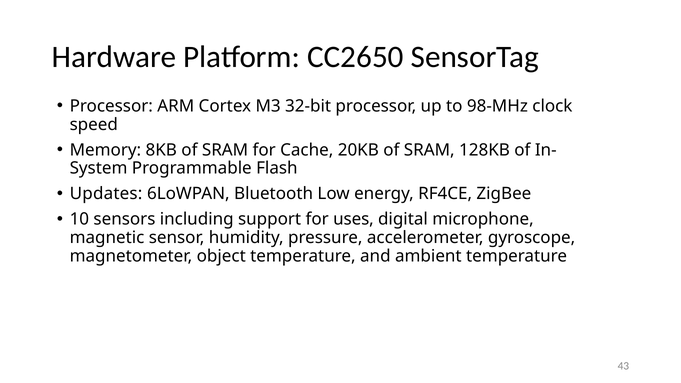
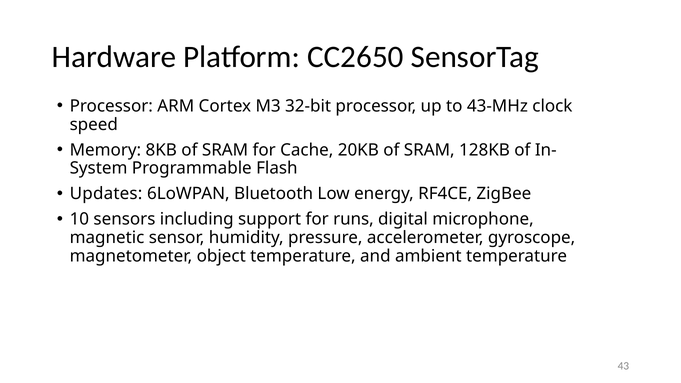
98-MHz: 98-MHz -> 43-MHz
uses: uses -> runs
